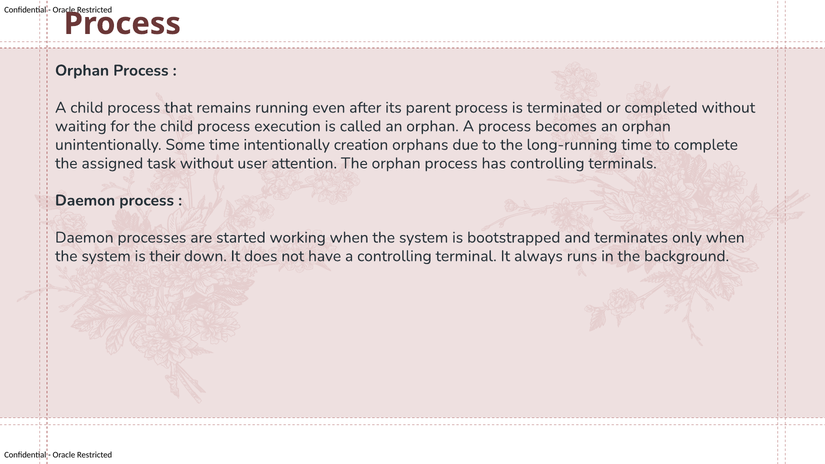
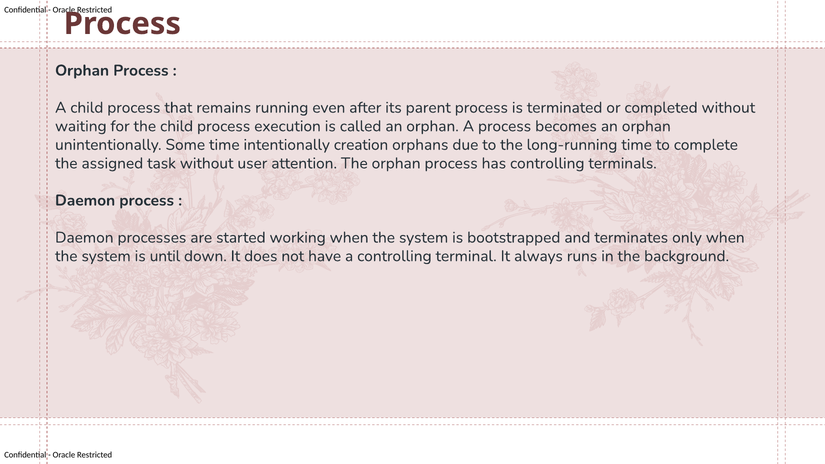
their: their -> until
